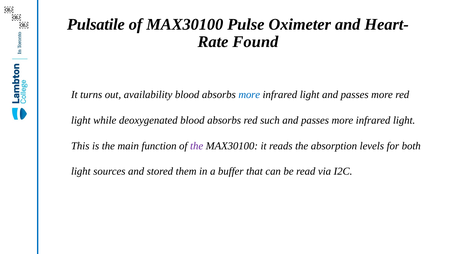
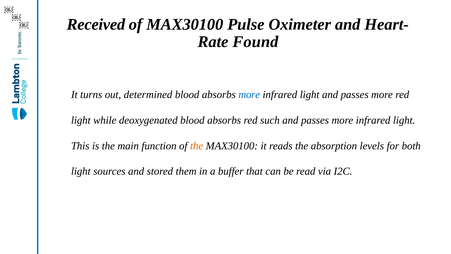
Pulsatile: Pulsatile -> Received
availability: availability -> determined
the at (197, 146) colour: purple -> orange
